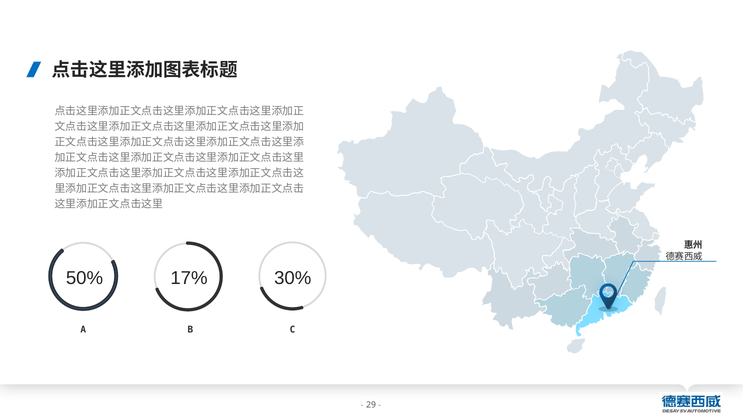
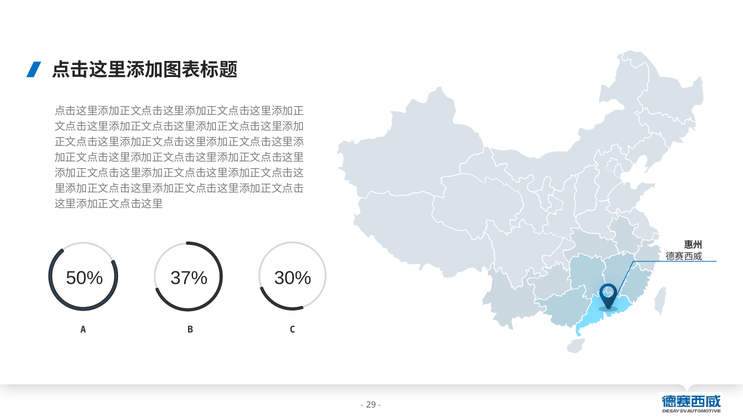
17%: 17% -> 37%
